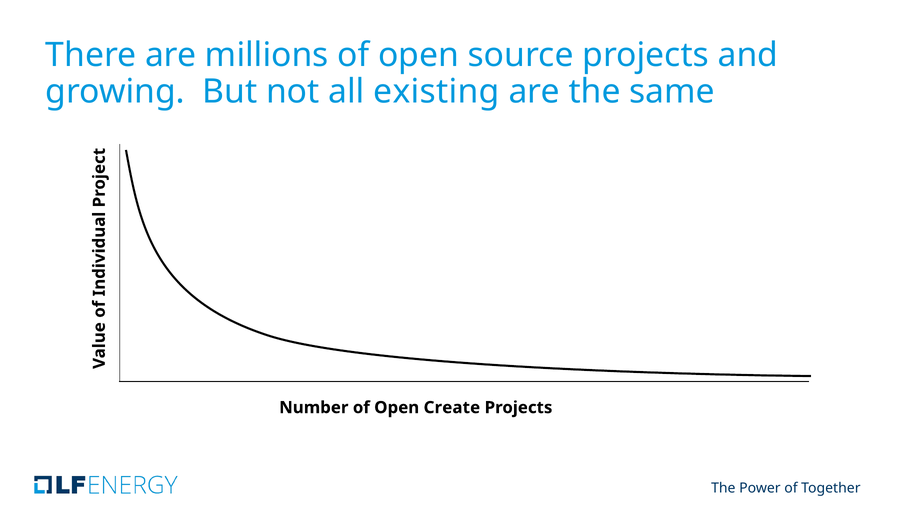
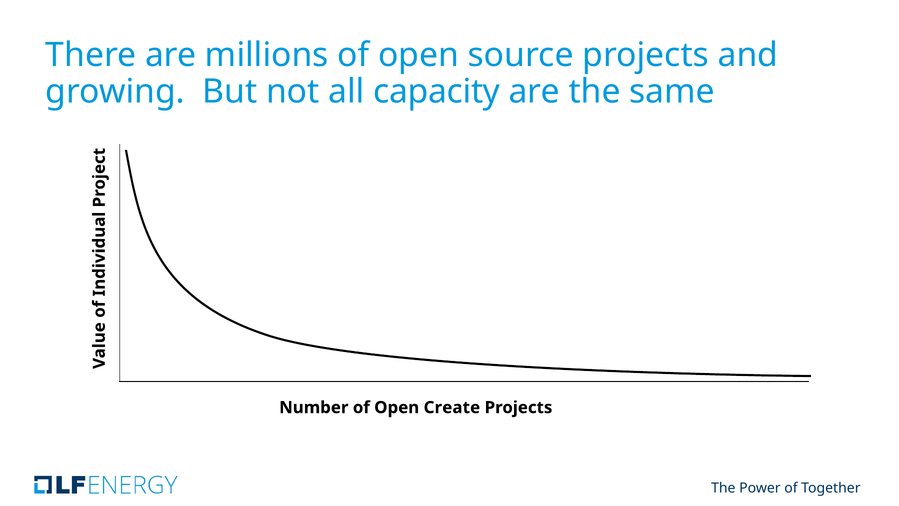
existing: existing -> capacity
